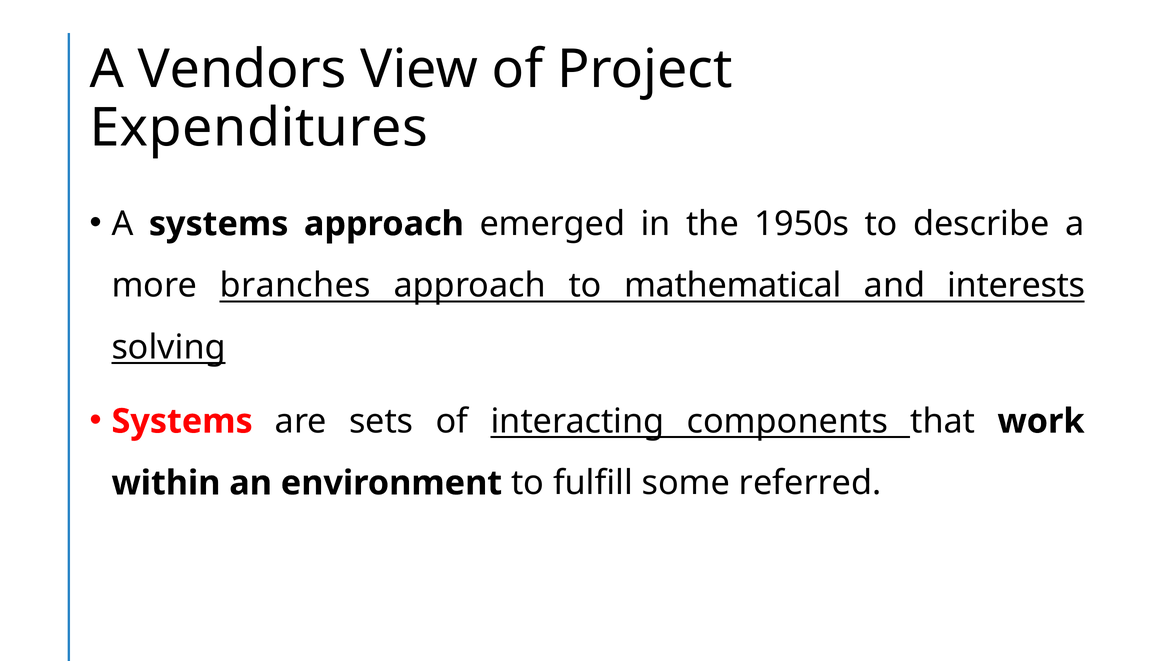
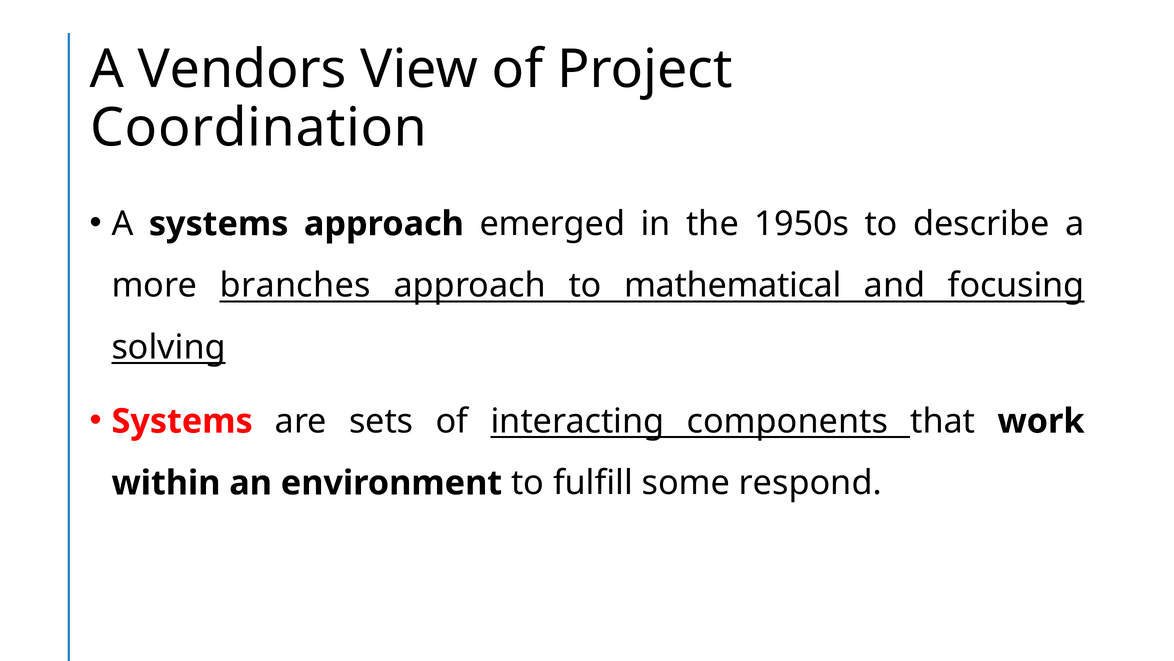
Expenditures: Expenditures -> Coordination
interests: interests -> focusing
referred: referred -> respond
